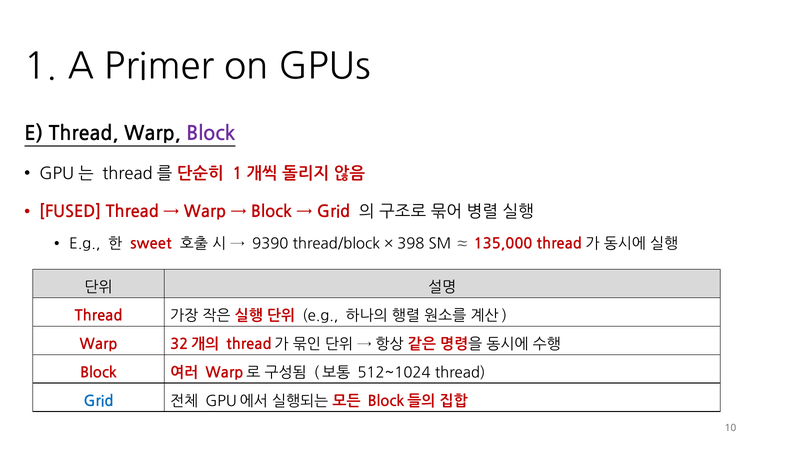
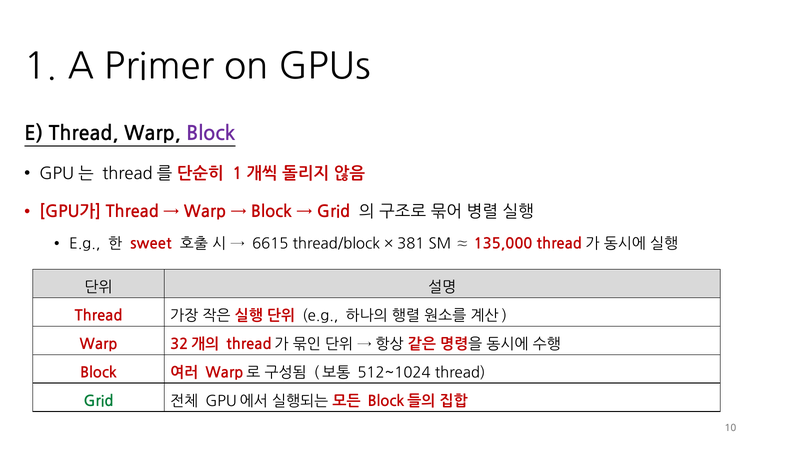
FUSED: FUSED -> GPU가
9390: 9390 -> 6615
398: 398 -> 381
Grid at (99, 401) colour: blue -> green
